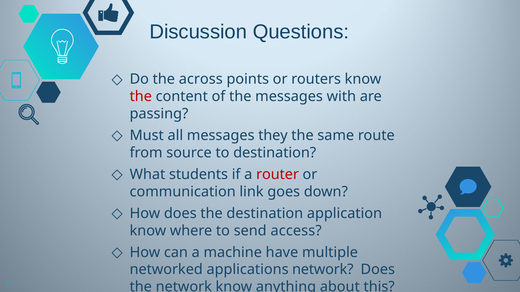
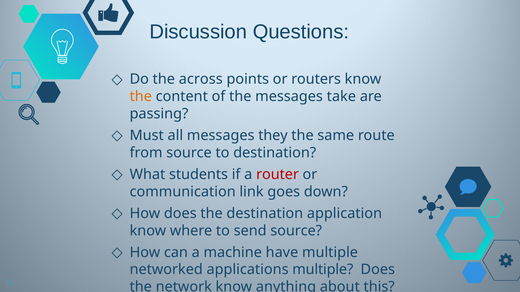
the at (141, 97) colour: red -> orange
with: with -> take
send access: access -> source
applications network: network -> multiple
